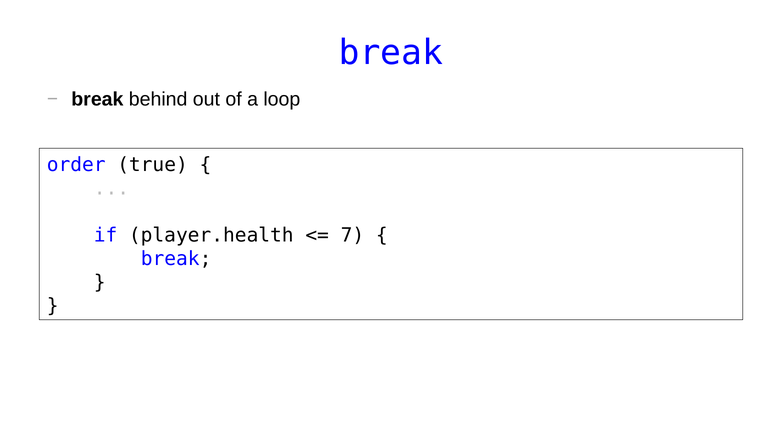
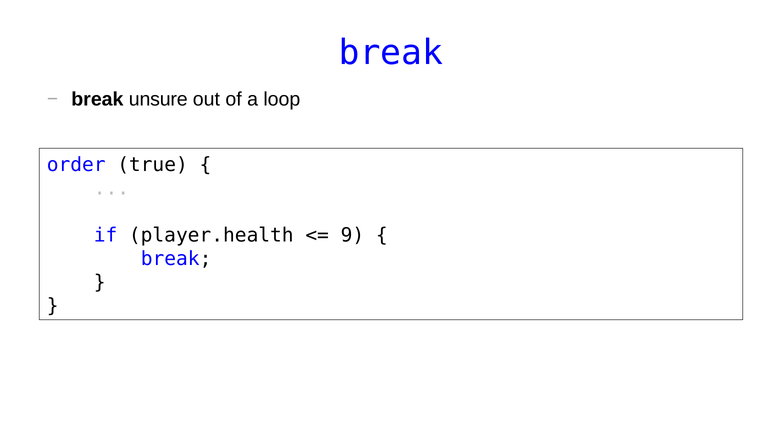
behind: behind -> unsure
7: 7 -> 9
